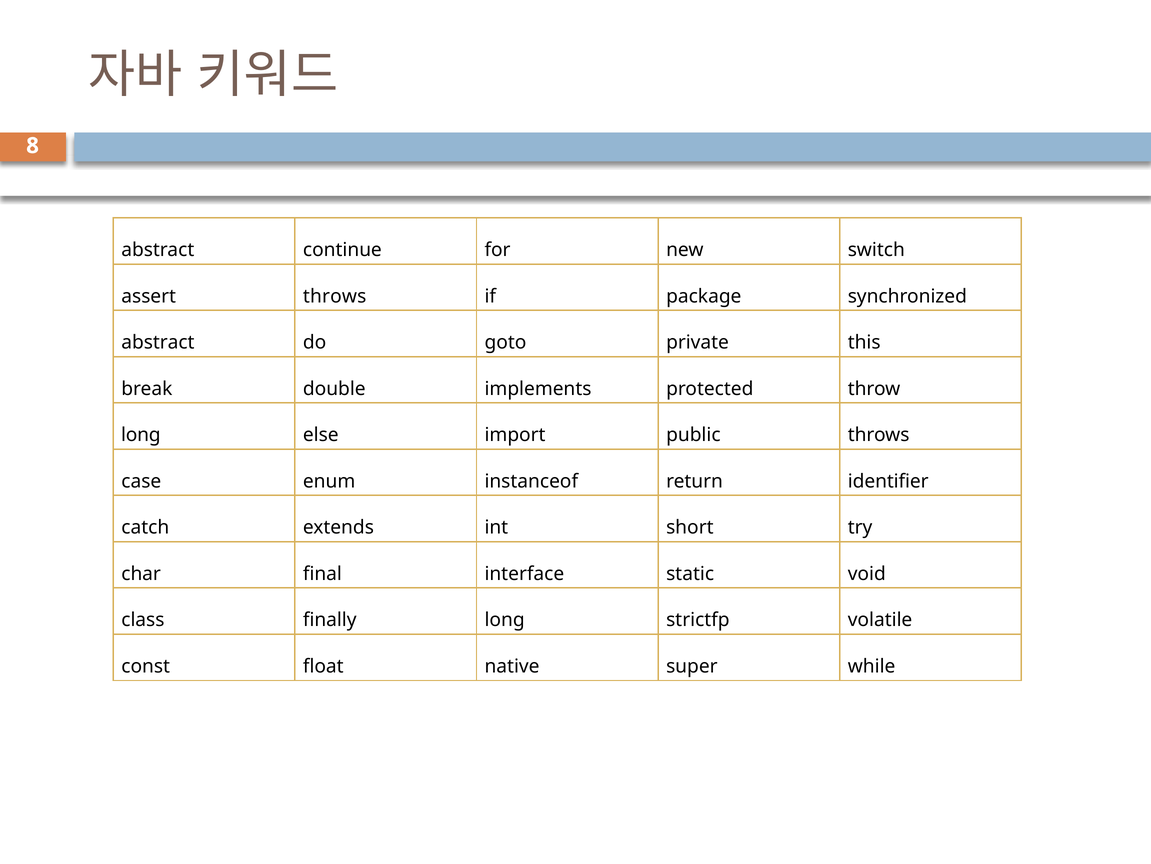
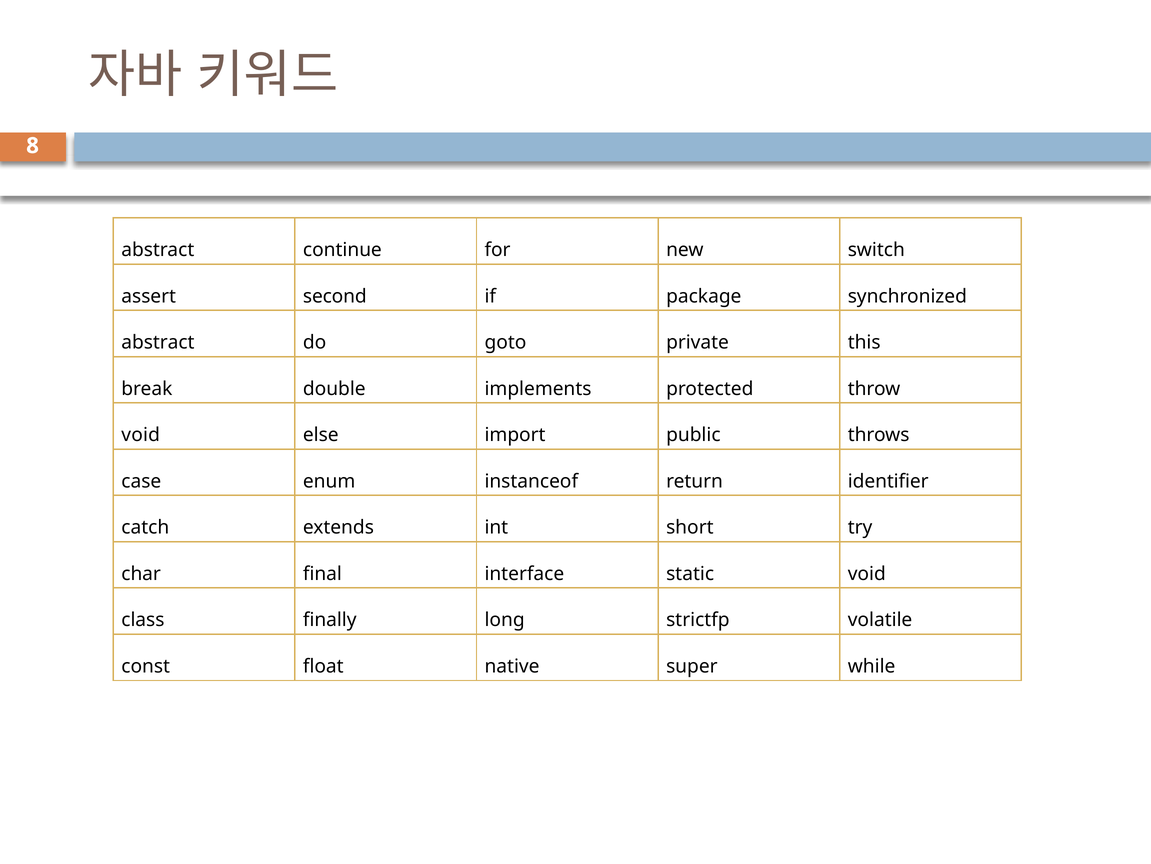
assert throws: throws -> second
long at (141, 435): long -> void
